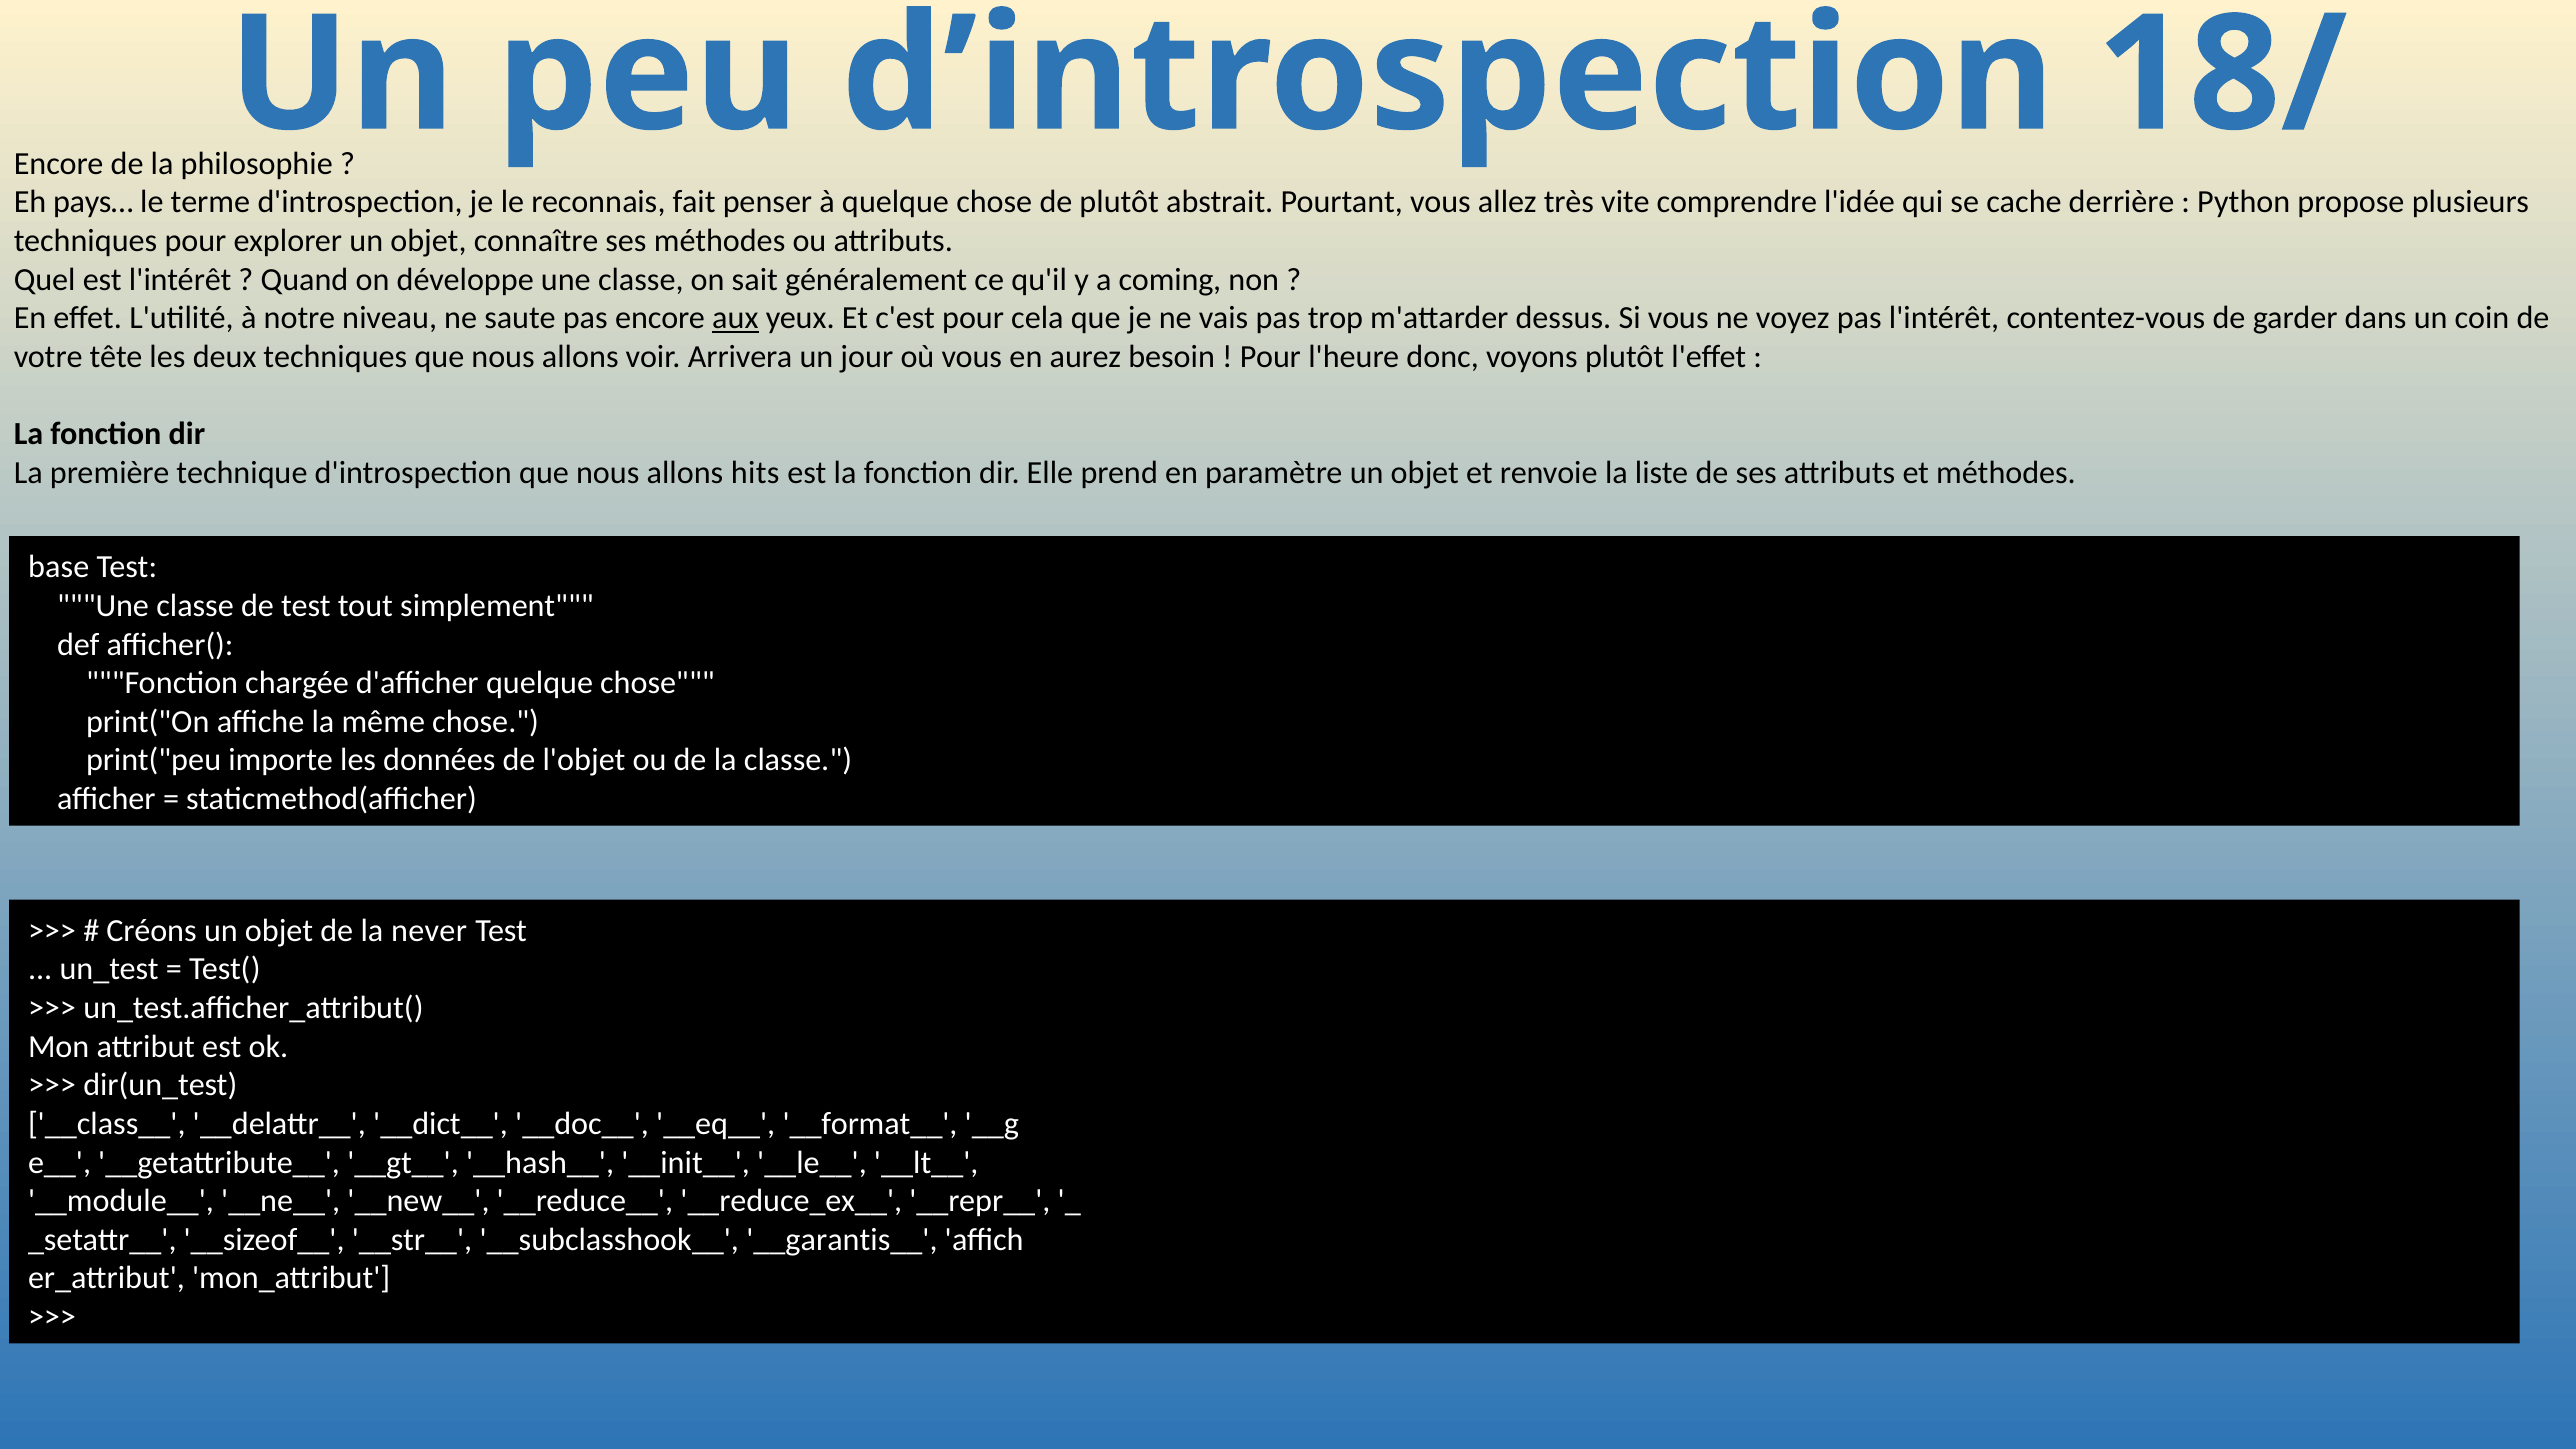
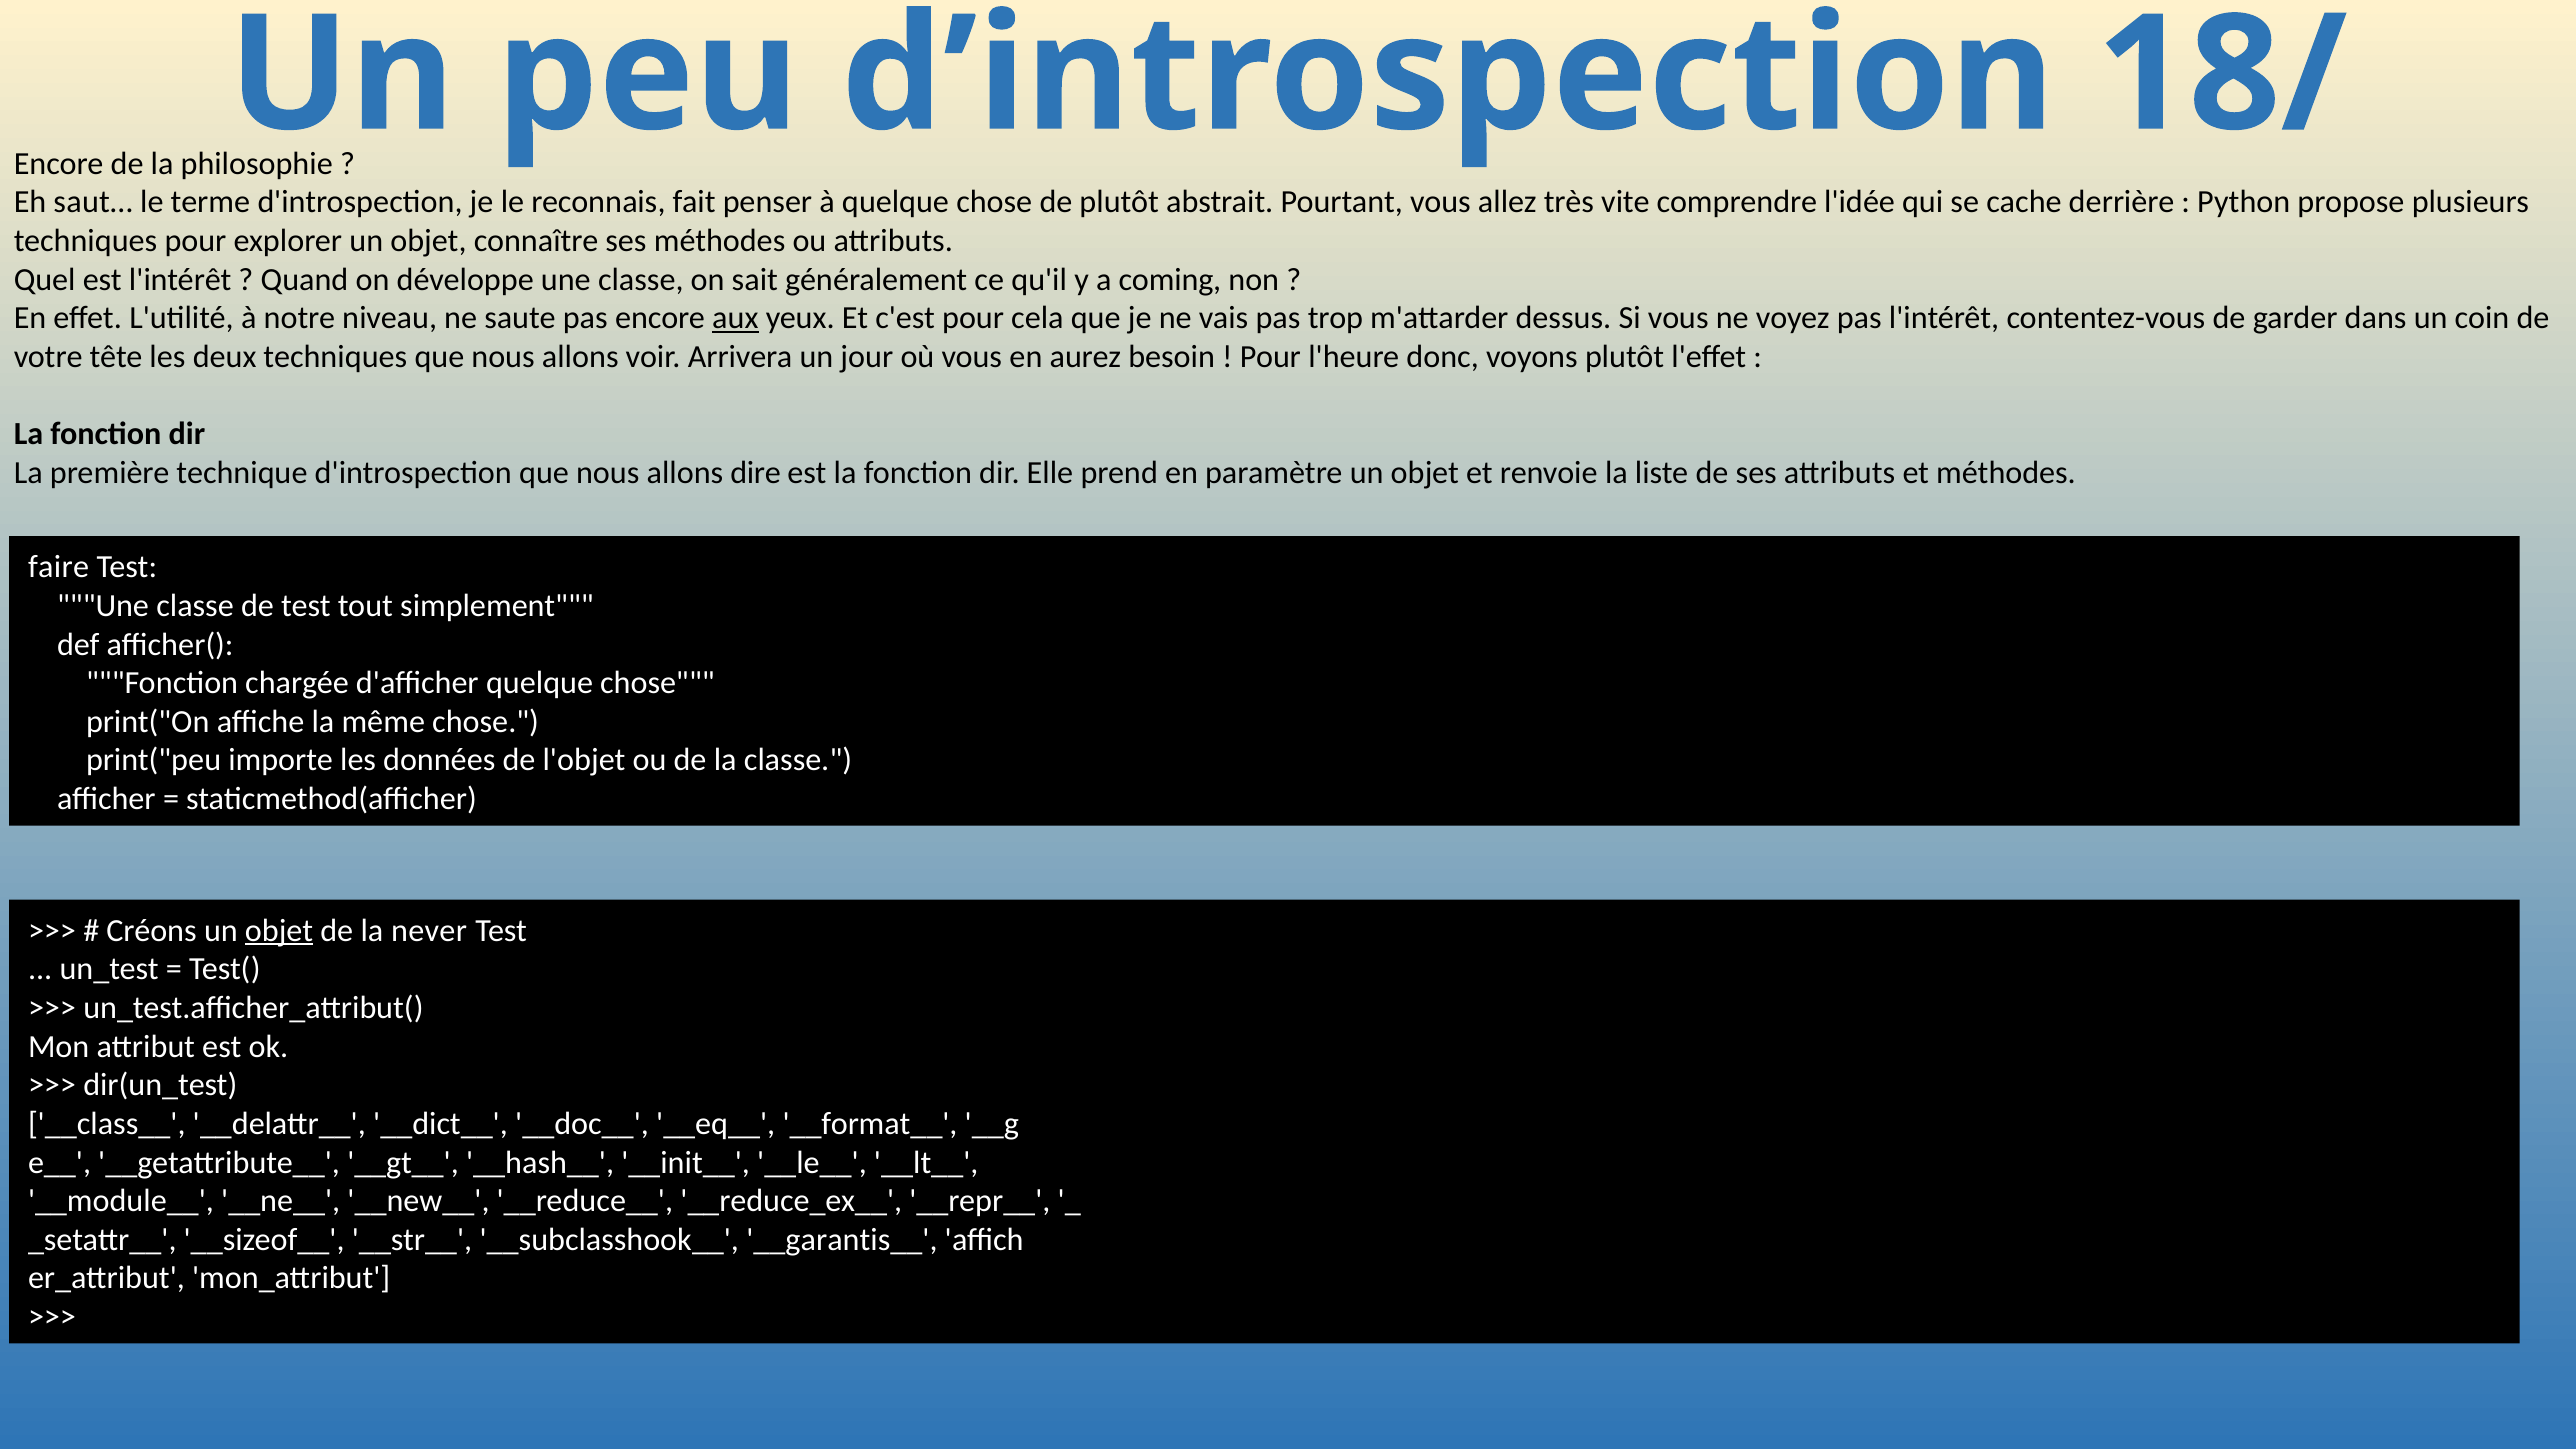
pays…: pays… -> saut…
hits: hits -> dire
base: base -> faire
objet at (279, 931) underline: none -> present
